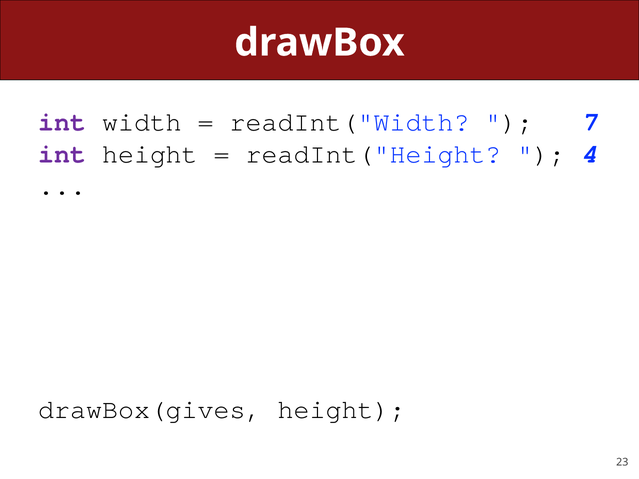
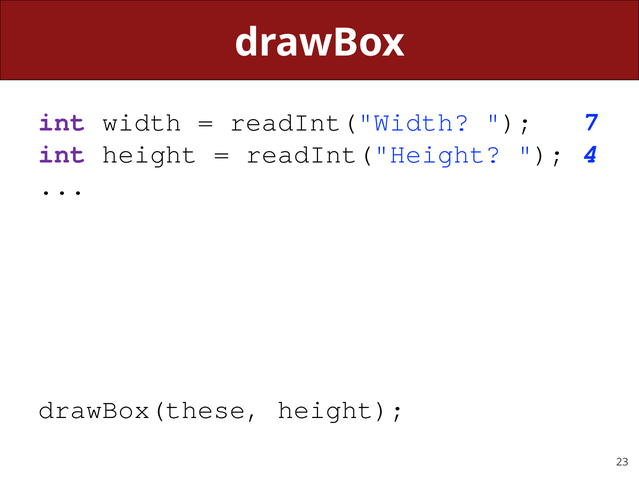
drawBox(gives: drawBox(gives -> drawBox(these
